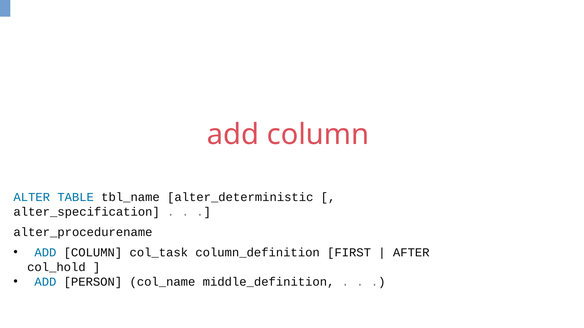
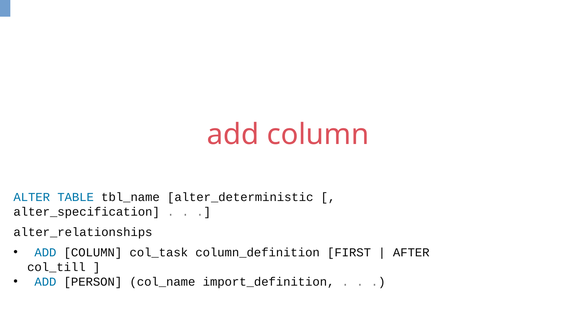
alter_procedurename: alter_procedurename -> alter_relationships
col_hold: col_hold -> col_till
middle_definition: middle_definition -> import_definition
